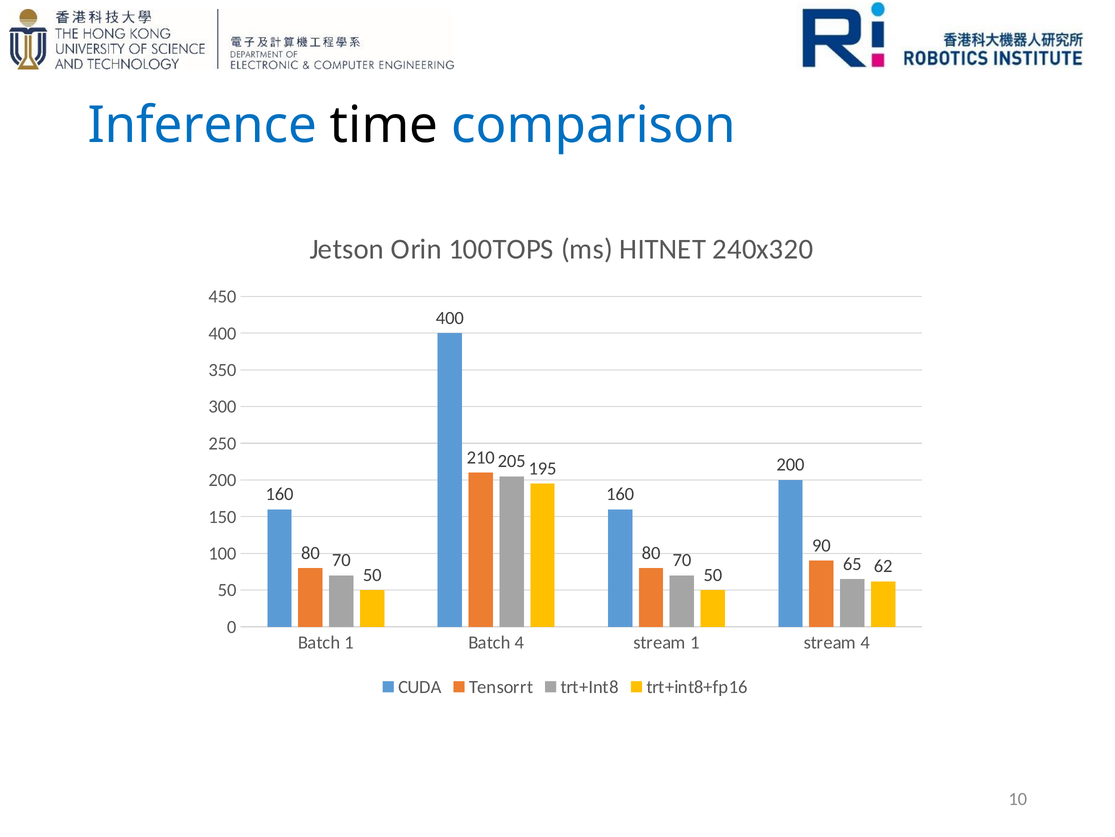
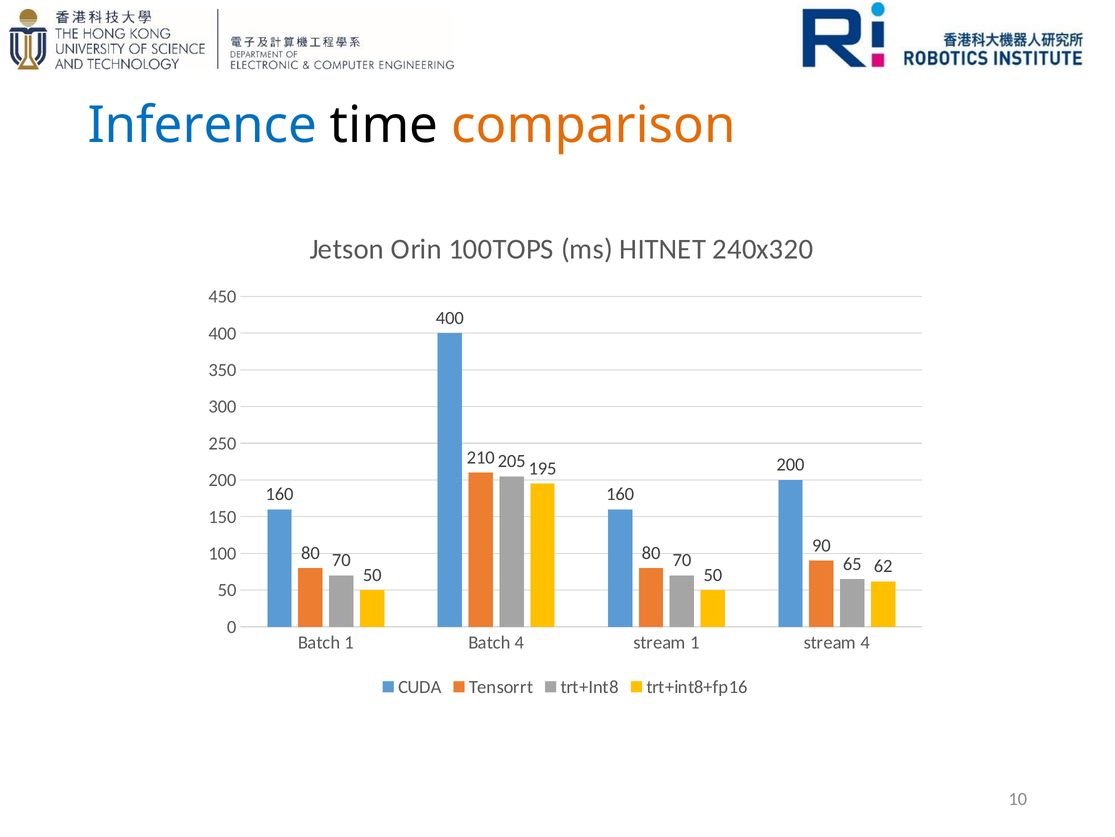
comparison colour: blue -> orange
